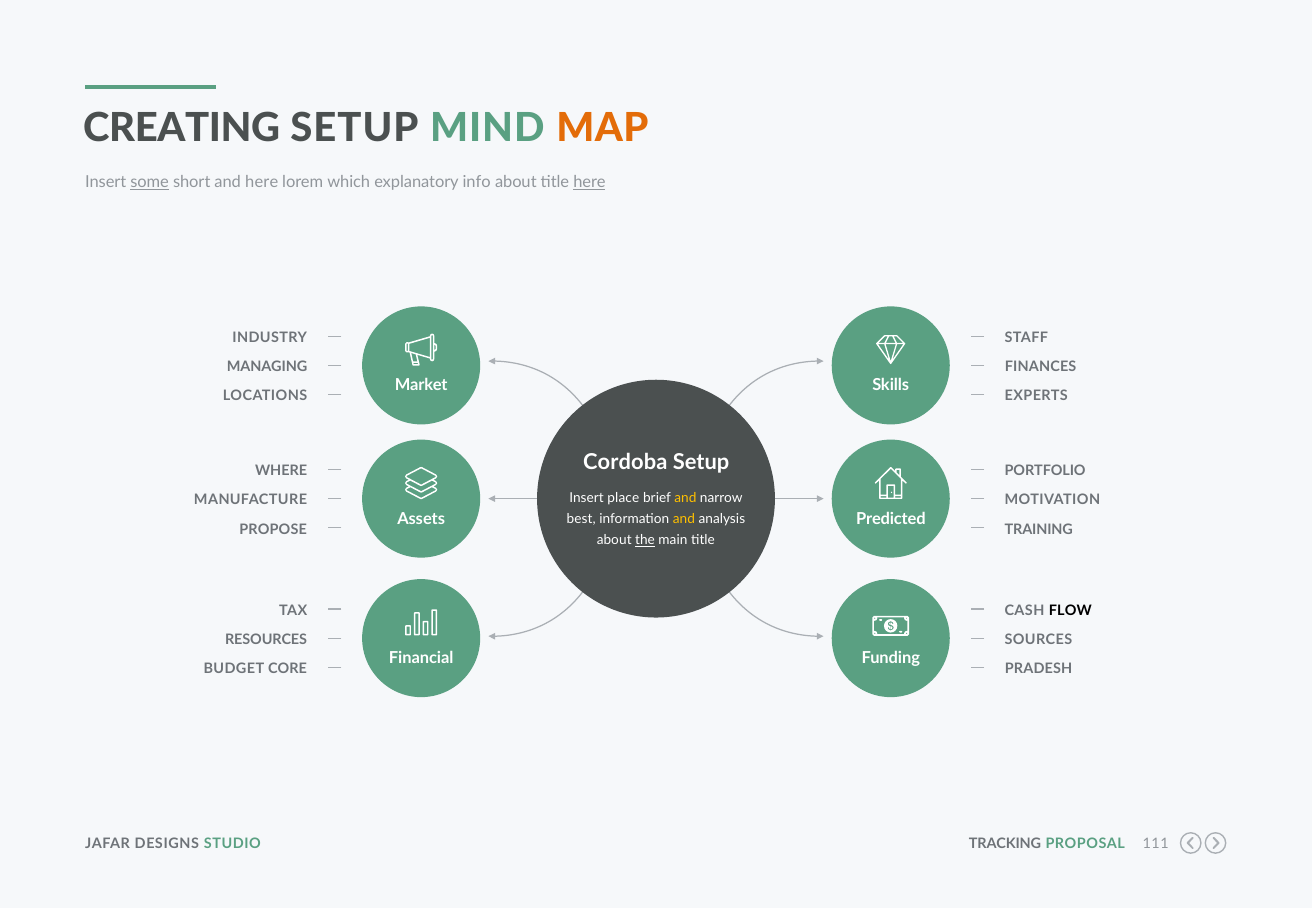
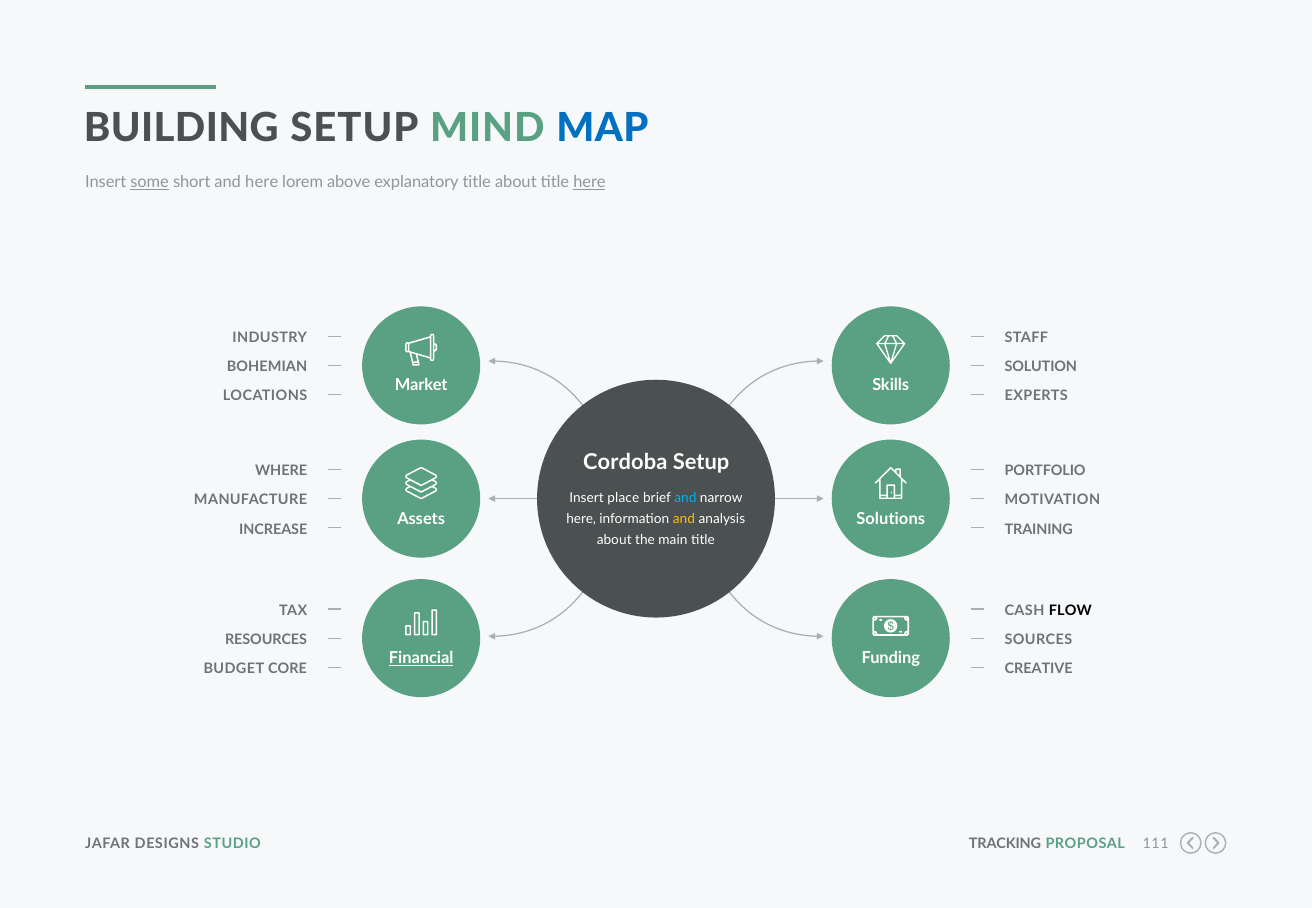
CREATING: CREATING -> BUILDING
MAP colour: orange -> blue
which: which -> above
explanatory info: info -> title
MANAGING: MANAGING -> BOHEMIAN
FINANCES: FINANCES -> SOLUTION
and at (685, 498) colour: yellow -> light blue
Predicted: Predicted -> Solutions
best at (581, 519): best -> here
PROPOSE: PROPOSE -> INCREASE
the underline: present -> none
Financial underline: none -> present
PRADESH: PRADESH -> CREATIVE
